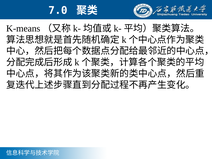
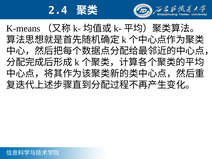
7.0: 7.0 -> 2.4
